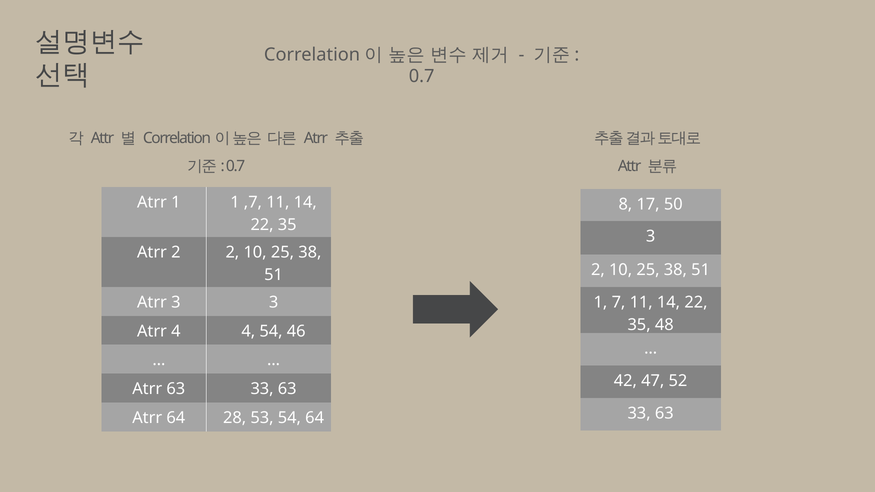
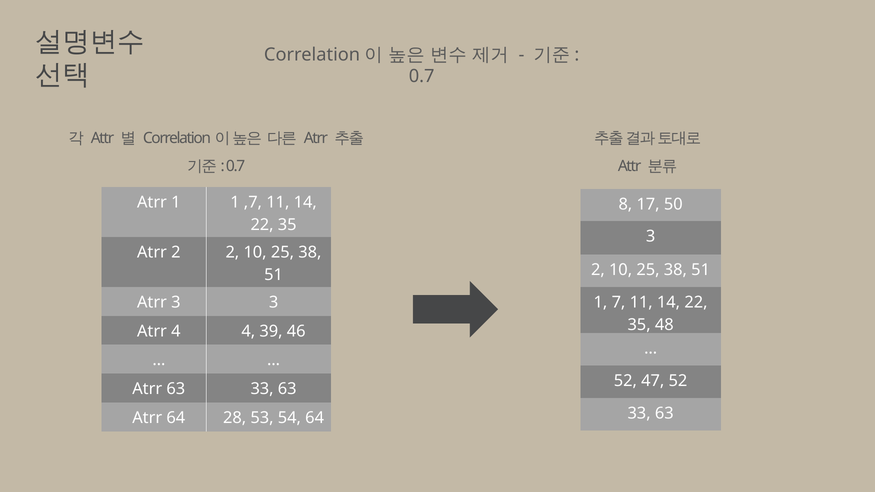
4 54: 54 -> 39
42 at (625, 381): 42 -> 52
